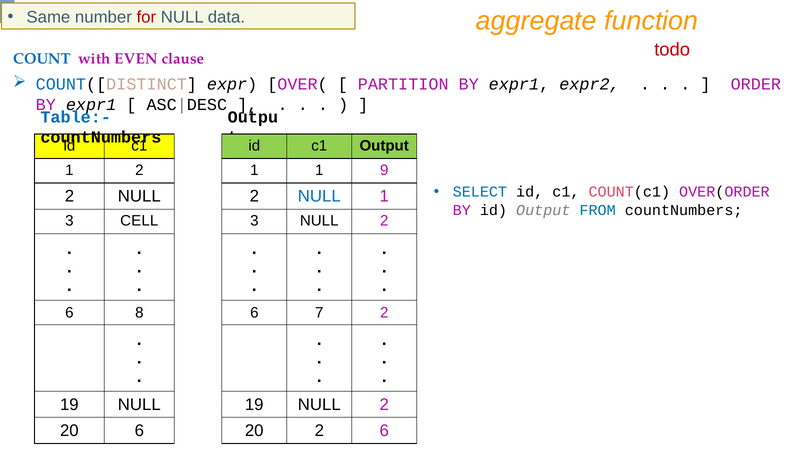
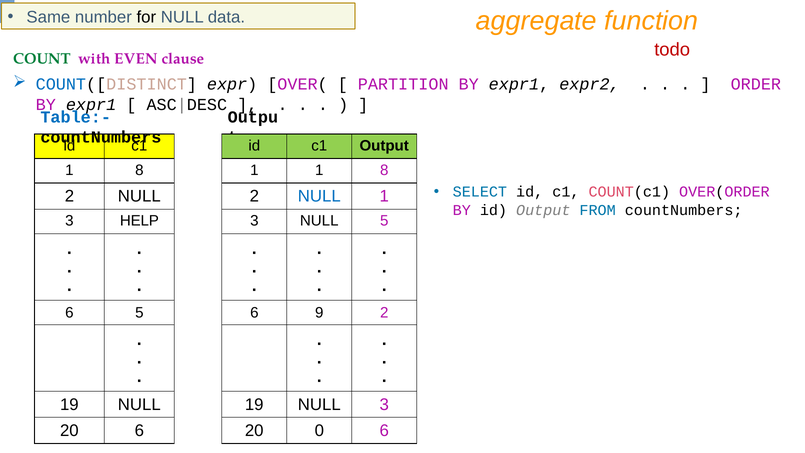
for colour: red -> black
COUNT colour: blue -> green
2 at (139, 170): 2 -> 8
1 1 9: 9 -> 8
CELL: CELL -> HELP
3 NULL 2: 2 -> 5
6 8: 8 -> 5
7: 7 -> 9
19 NULL 2: 2 -> 3
20 2: 2 -> 0
